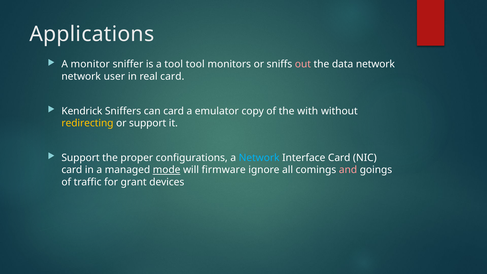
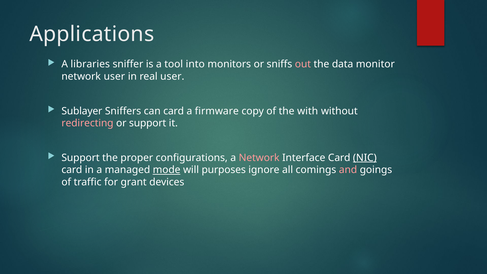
monitor: monitor -> libraries
tool tool: tool -> into
data network: network -> monitor
real card: card -> user
Kendrick: Kendrick -> Sublayer
emulator: emulator -> firmware
redirecting colour: yellow -> pink
Network at (259, 158) colour: light blue -> pink
NIC underline: none -> present
firmware: firmware -> purposes
